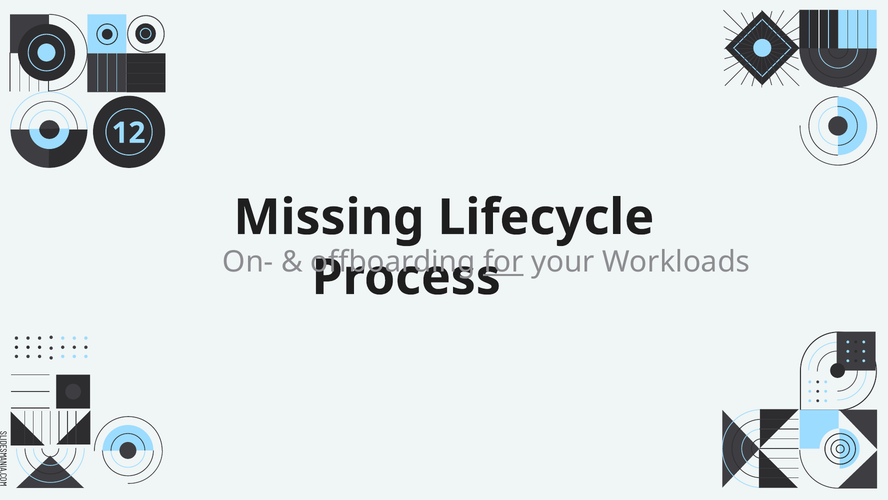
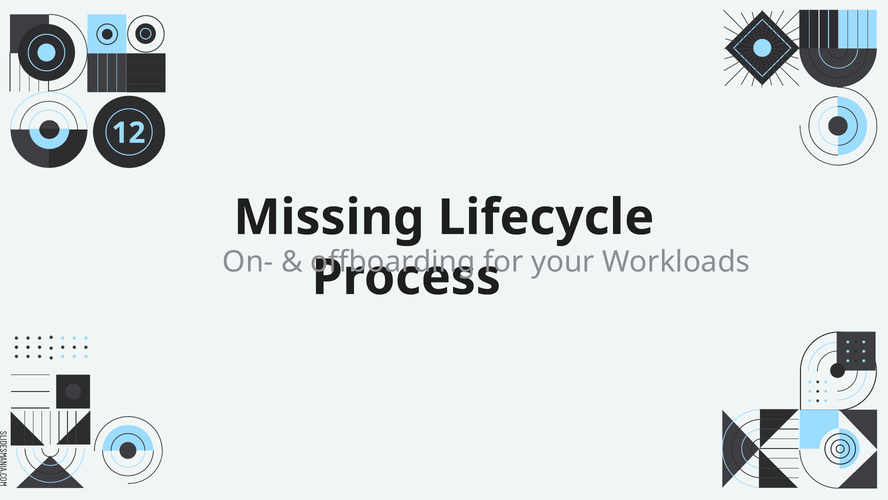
for underline: present -> none
